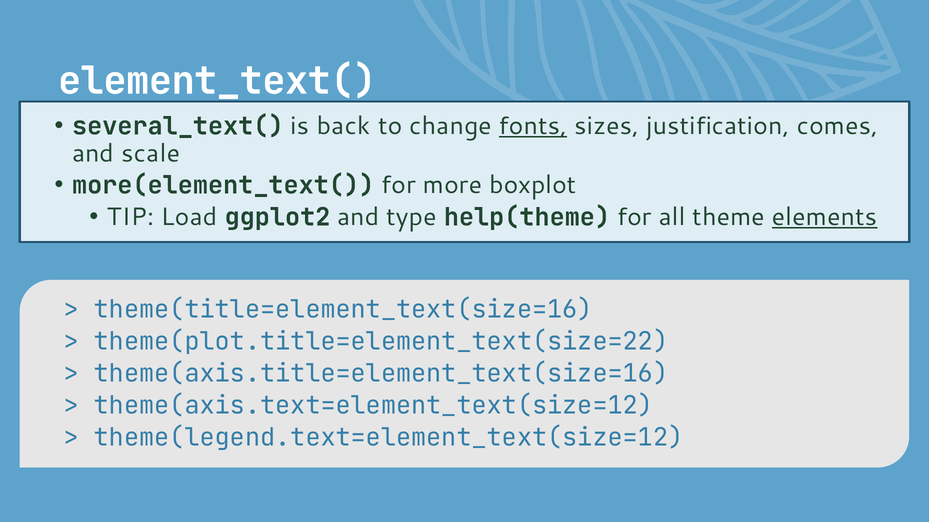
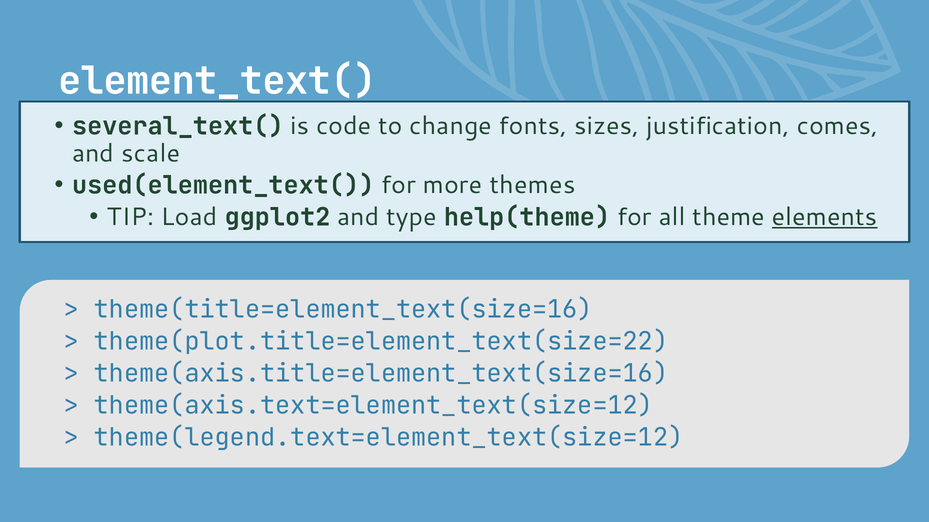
back: back -> code
fonts underline: present -> none
more(element_text(: more(element_text( -> used(element_text(
boxplot: boxplot -> themes
